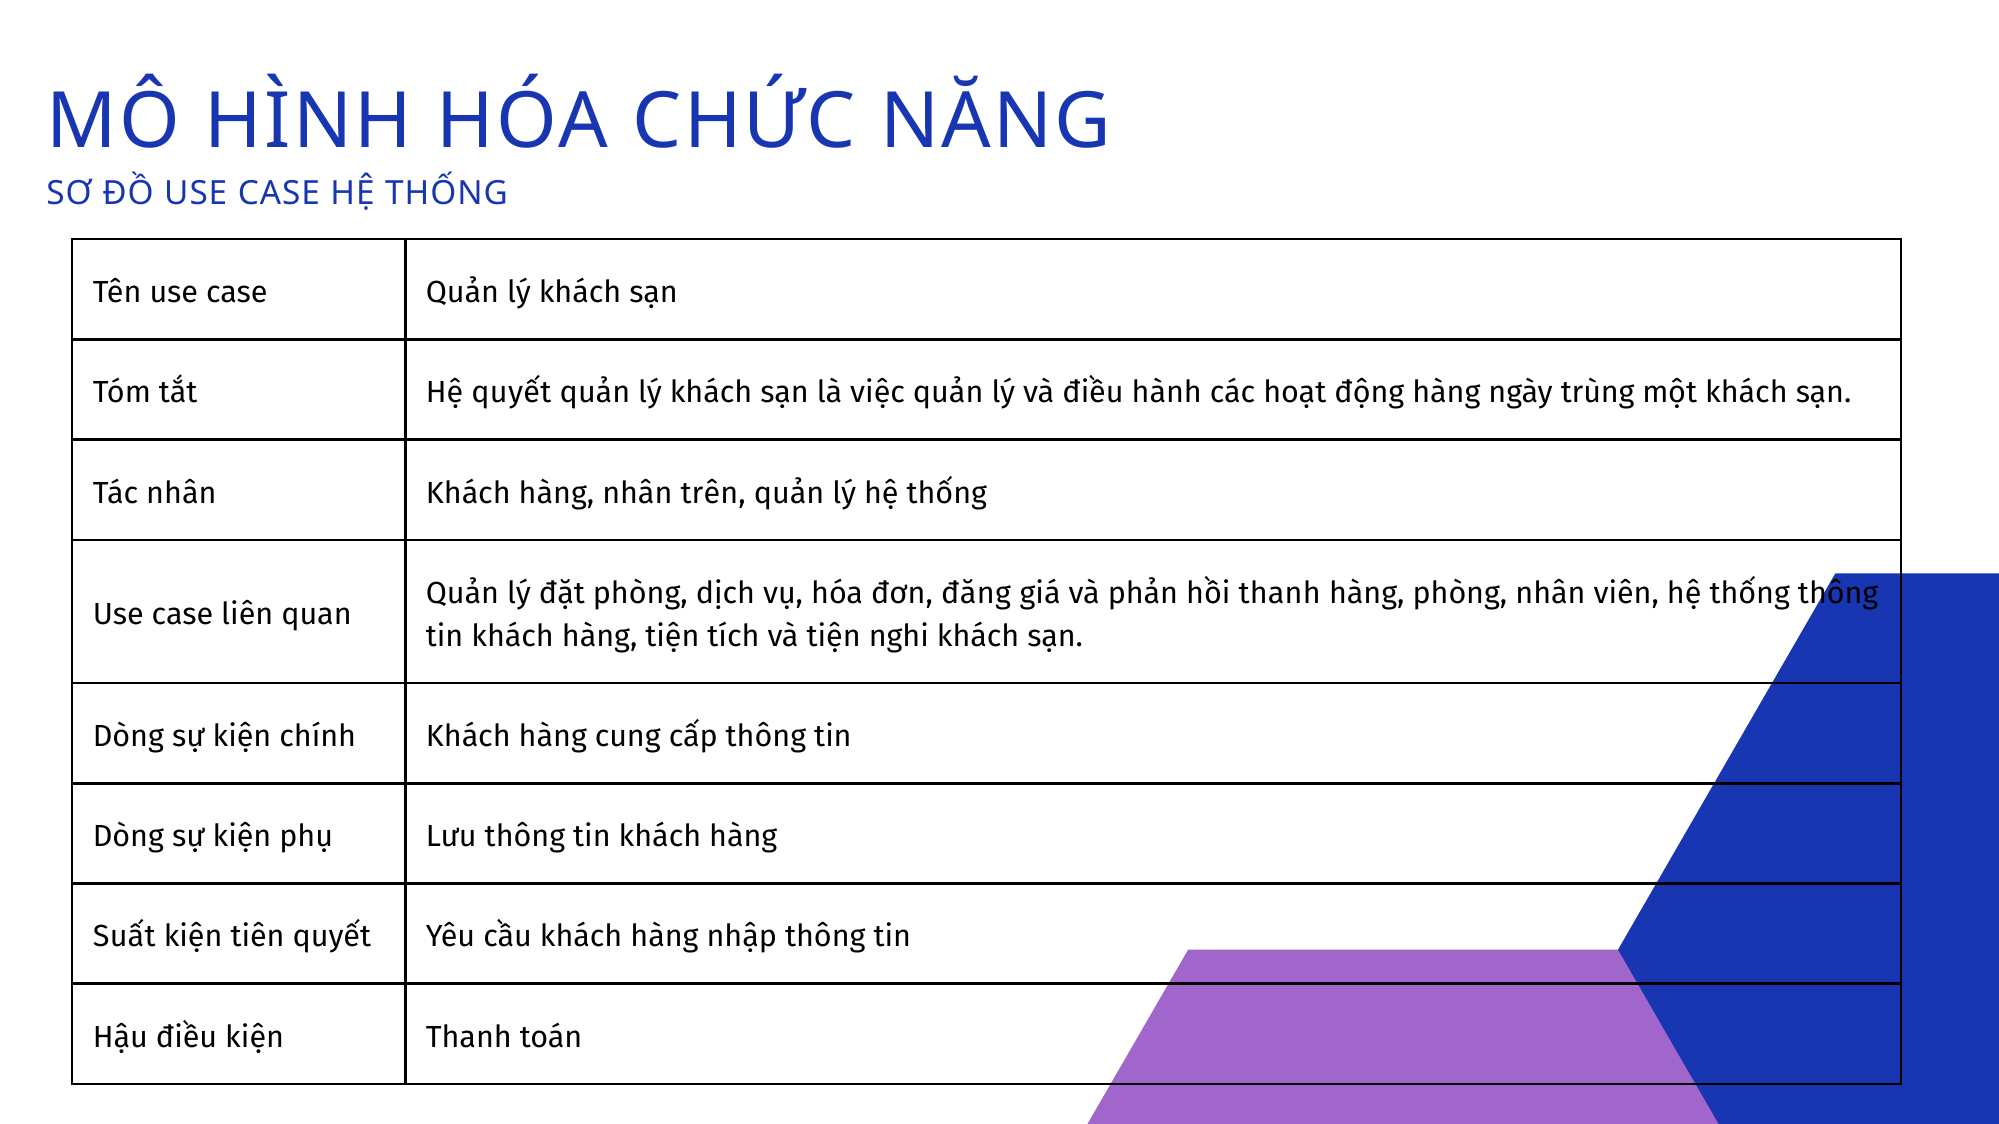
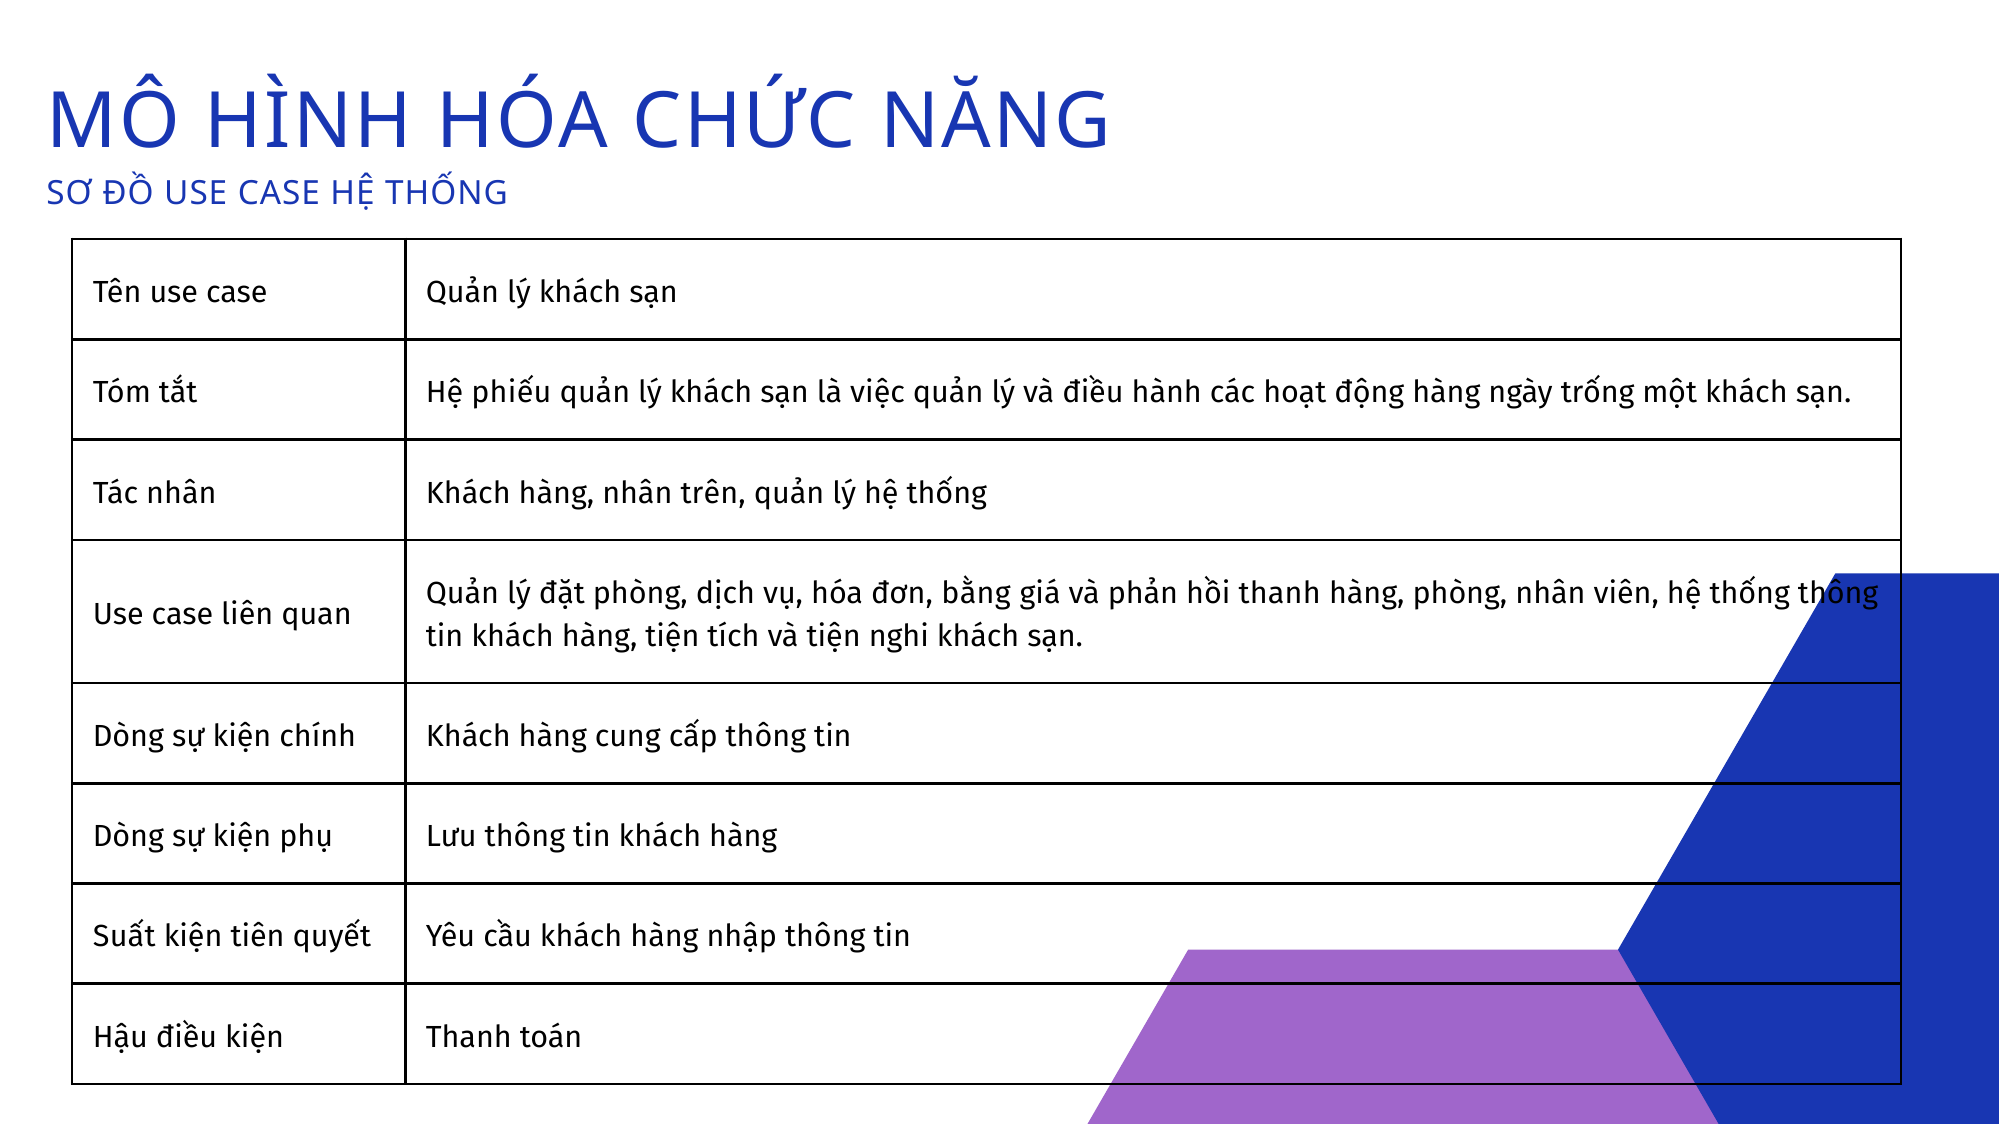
Hệ quyết: quyết -> phiếu
trùng: trùng -> trống
đăng: đăng -> bằng
